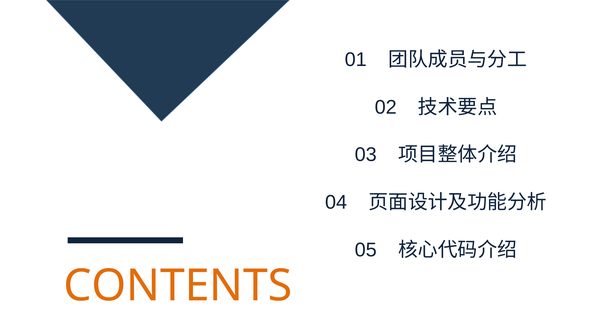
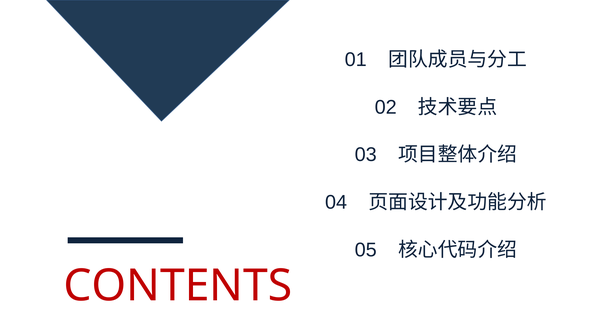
CONTENTS colour: orange -> red
